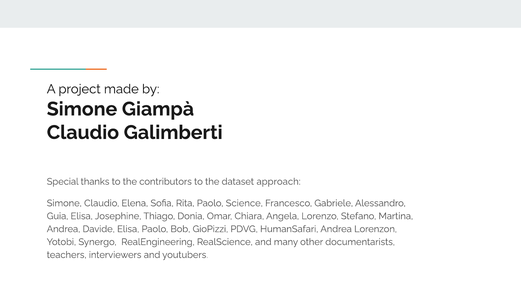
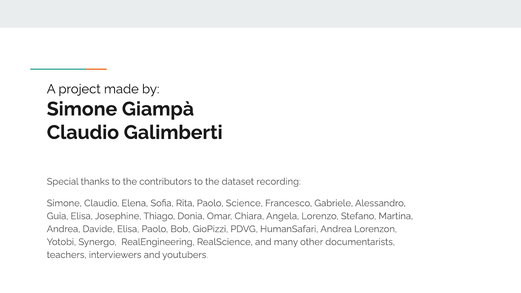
approach: approach -> recording
